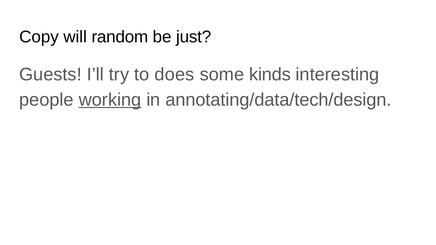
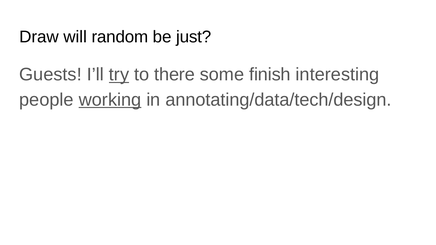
Copy: Copy -> Draw
try underline: none -> present
does: does -> there
kinds: kinds -> finish
